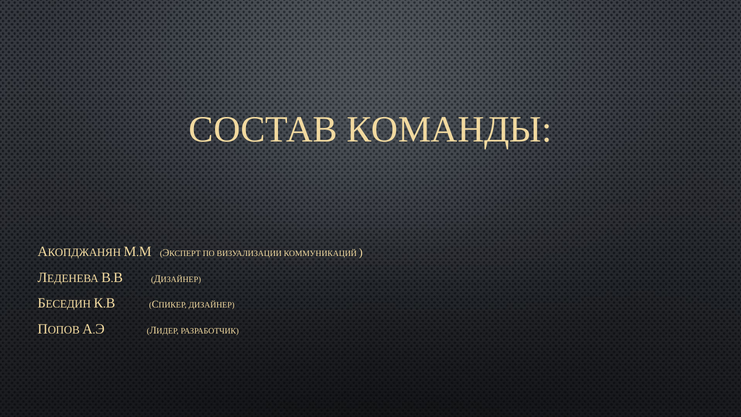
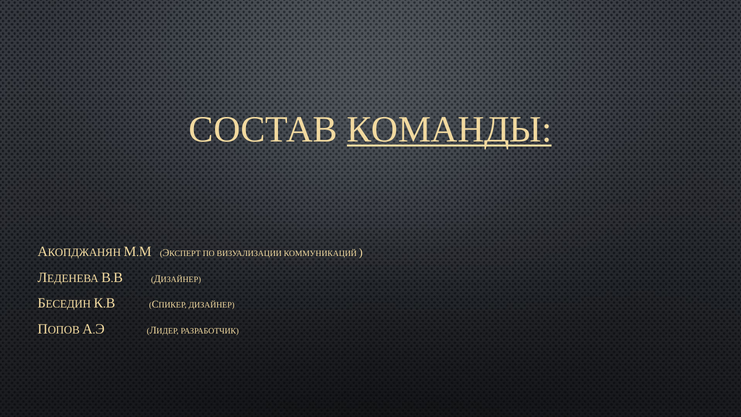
КОМАНДЫ underline: none -> present
